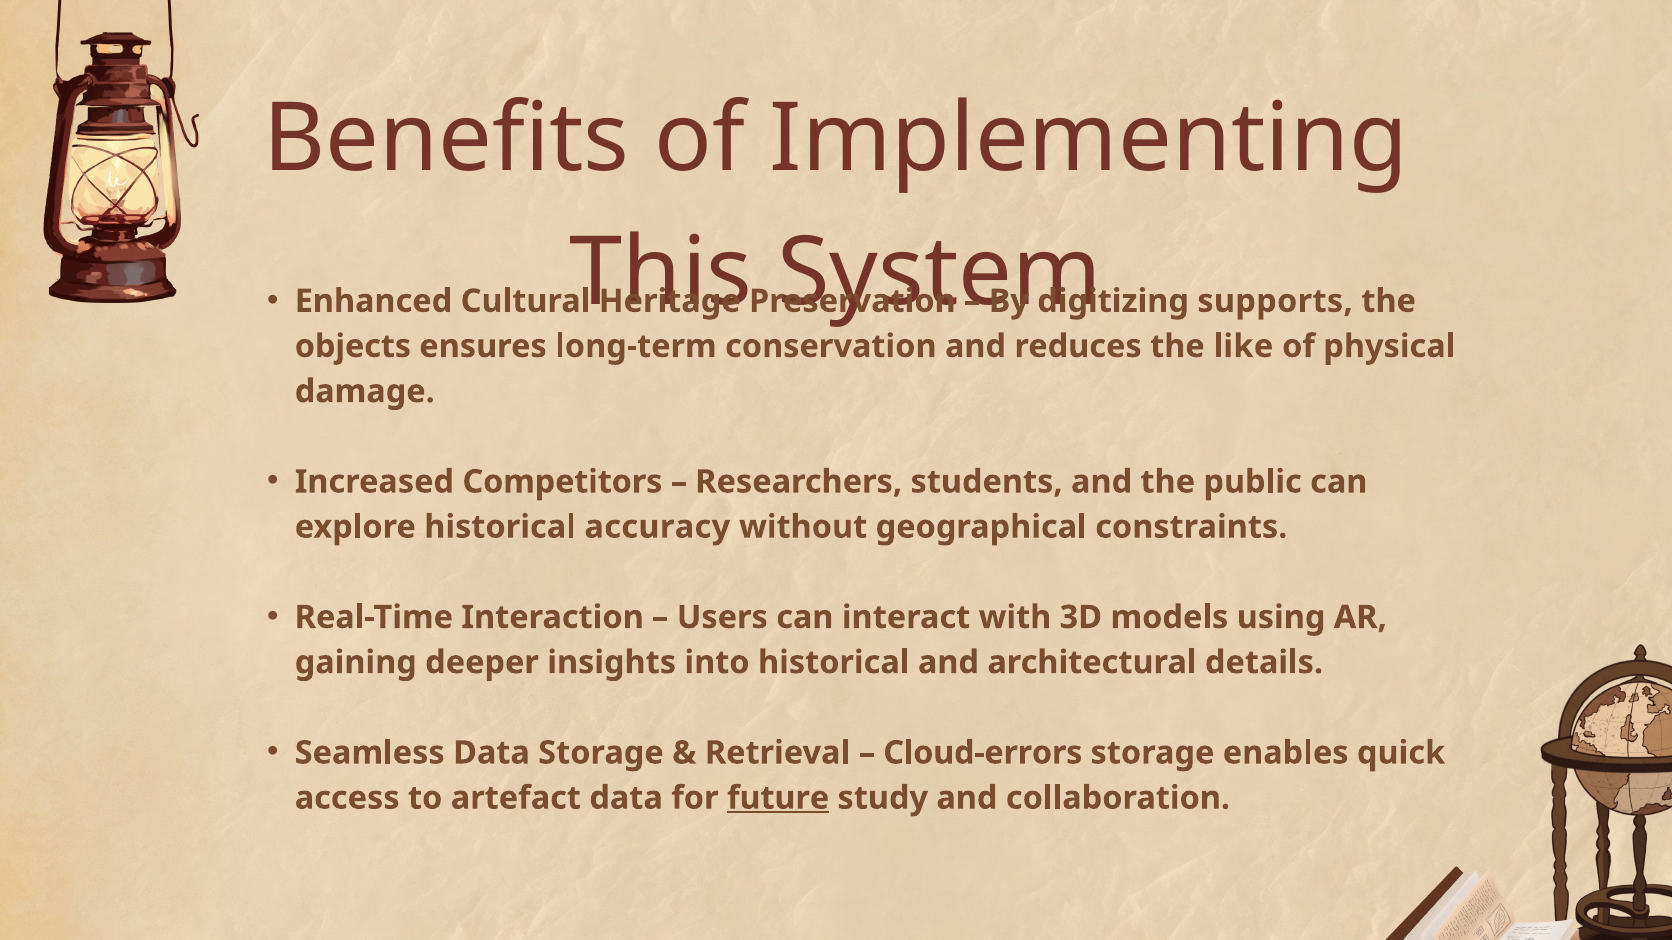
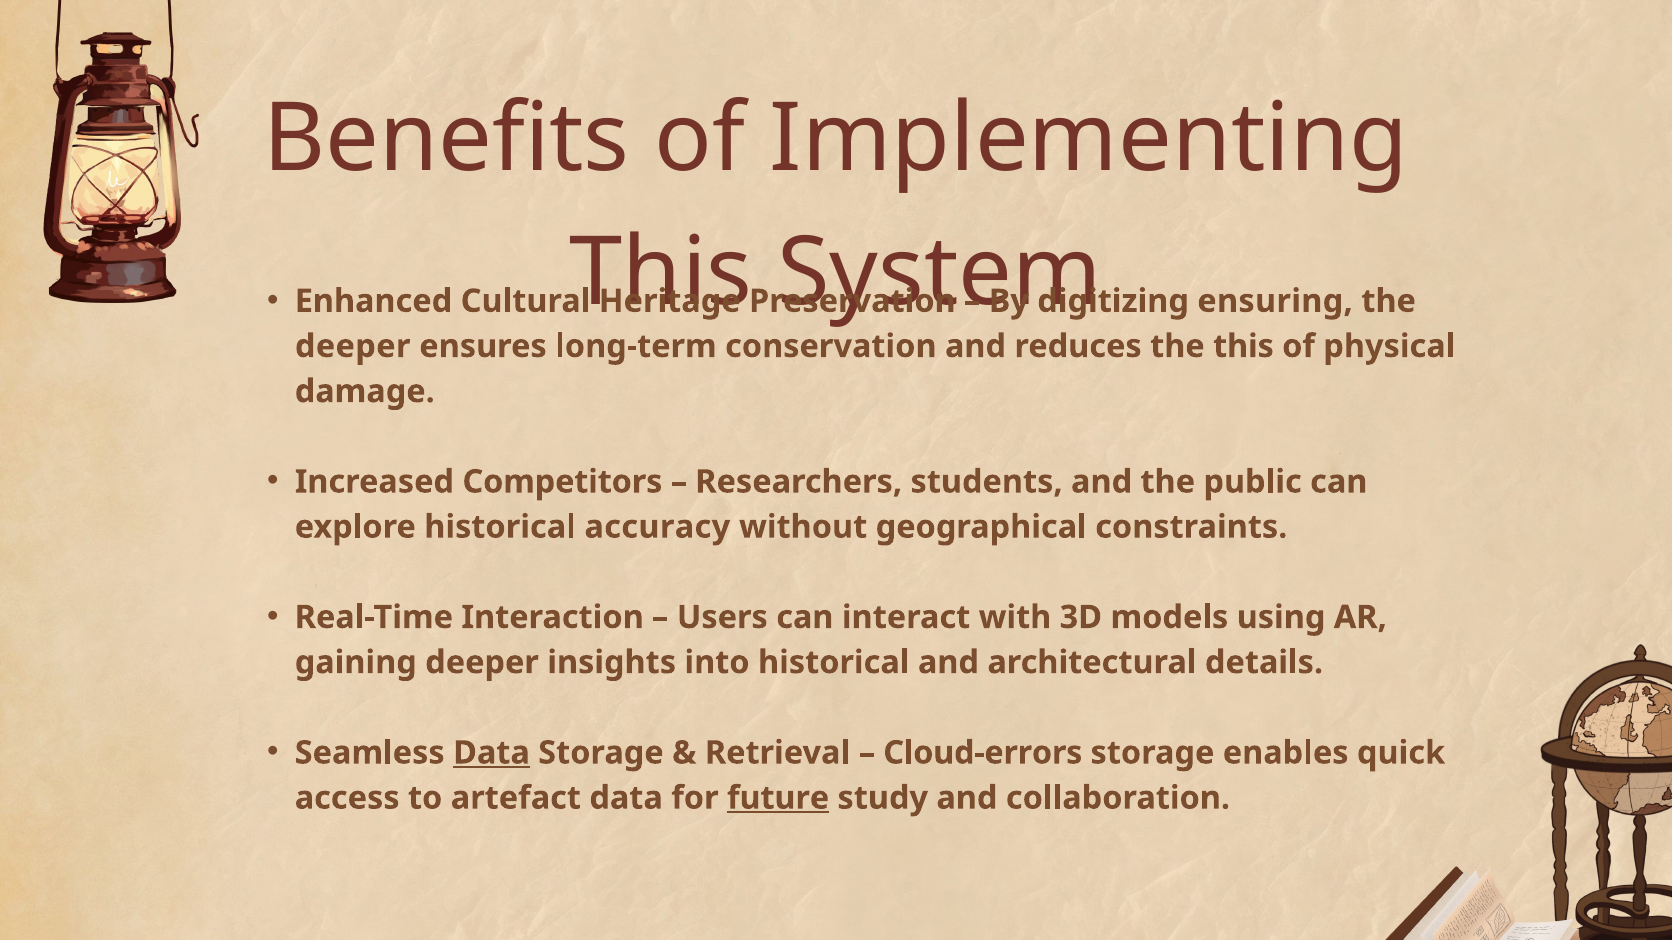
supports: supports -> ensuring
objects at (353, 346): objects -> deeper
the like: like -> this
Data at (491, 753) underline: none -> present
